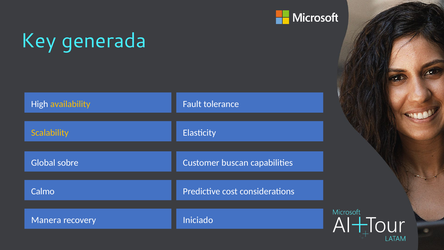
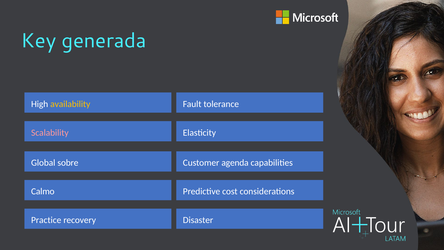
Scalability colour: yellow -> pink
buscan: buscan -> agenda
Manera: Manera -> Practice
Iniciado: Iniciado -> Disaster
